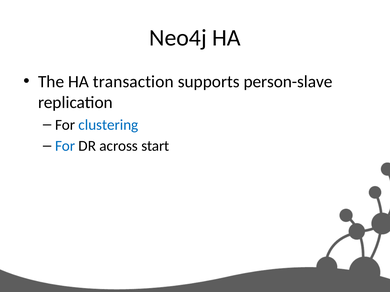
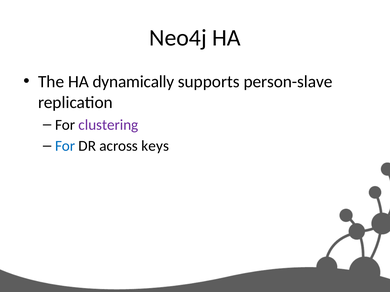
transaction: transaction -> dynamically
clustering colour: blue -> purple
start: start -> keys
